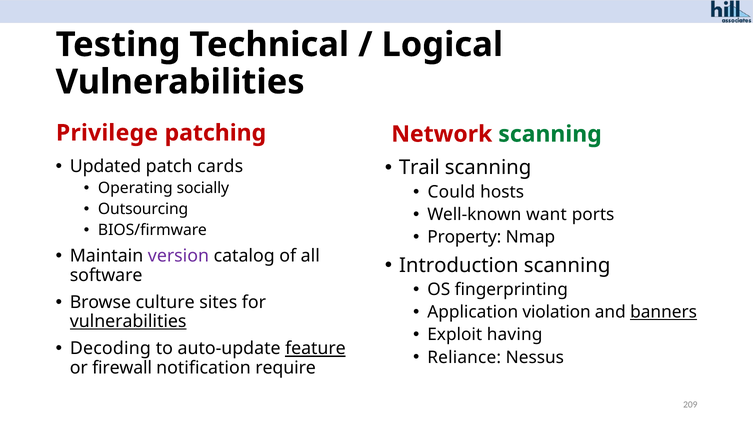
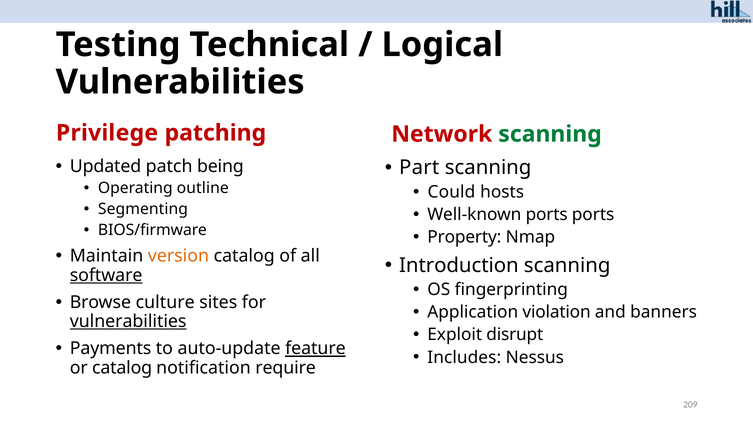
cards: cards -> being
Trail: Trail -> Part
socially: socially -> outline
Outsourcing: Outsourcing -> Segmenting
Well-known want: want -> ports
version colour: purple -> orange
software underline: none -> present
banners underline: present -> none
having: having -> disrupt
Decoding: Decoding -> Payments
Reliance: Reliance -> Includes
or firewall: firewall -> catalog
